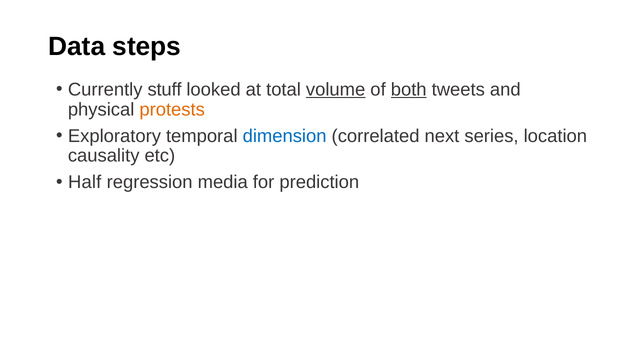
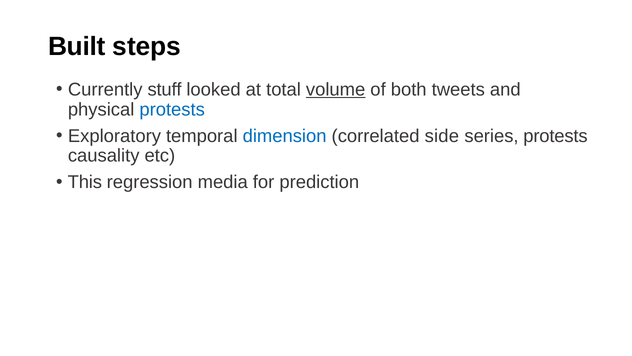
Data: Data -> Built
both underline: present -> none
protests at (172, 109) colour: orange -> blue
next: next -> side
series location: location -> protests
Half: Half -> This
